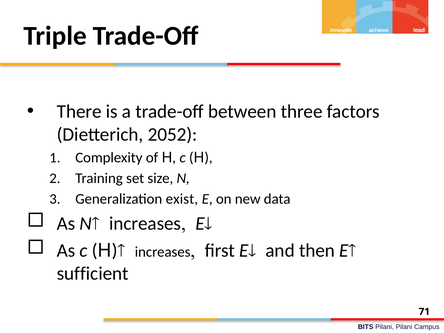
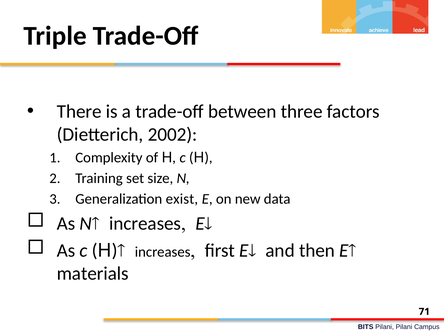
2052: 2052 -> 2002
sufficient: sufficient -> materials
